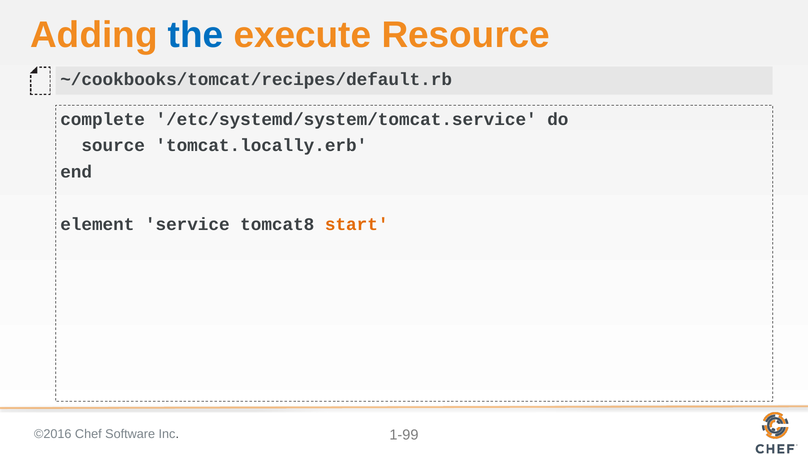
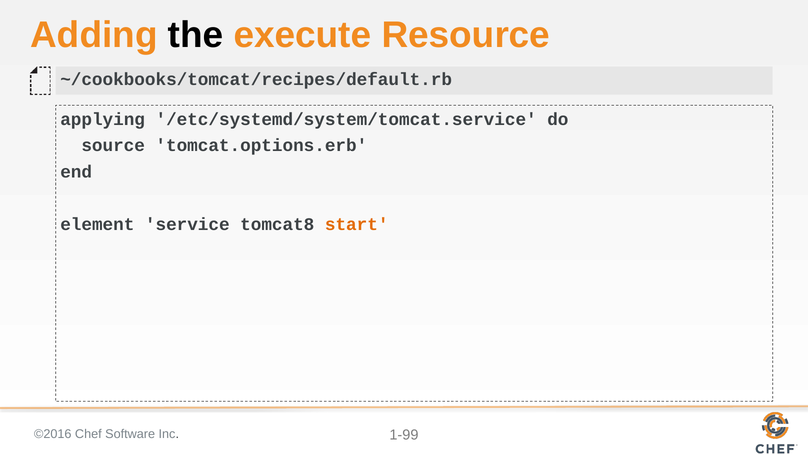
the colour: blue -> black
complete: complete -> applying
tomcat.locally.erb: tomcat.locally.erb -> tomcat.options.erb
